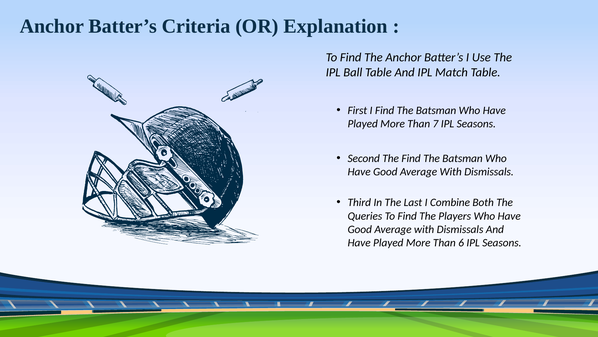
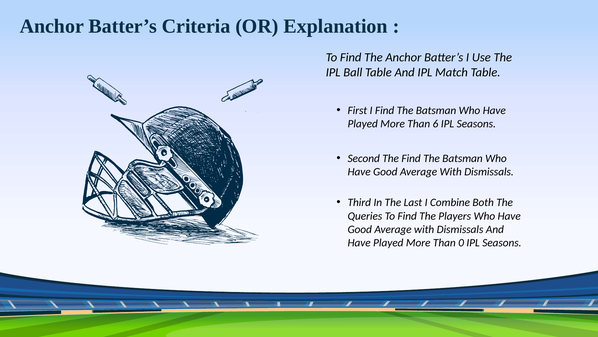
7: 7 -> 6
6: 6 -> 0
